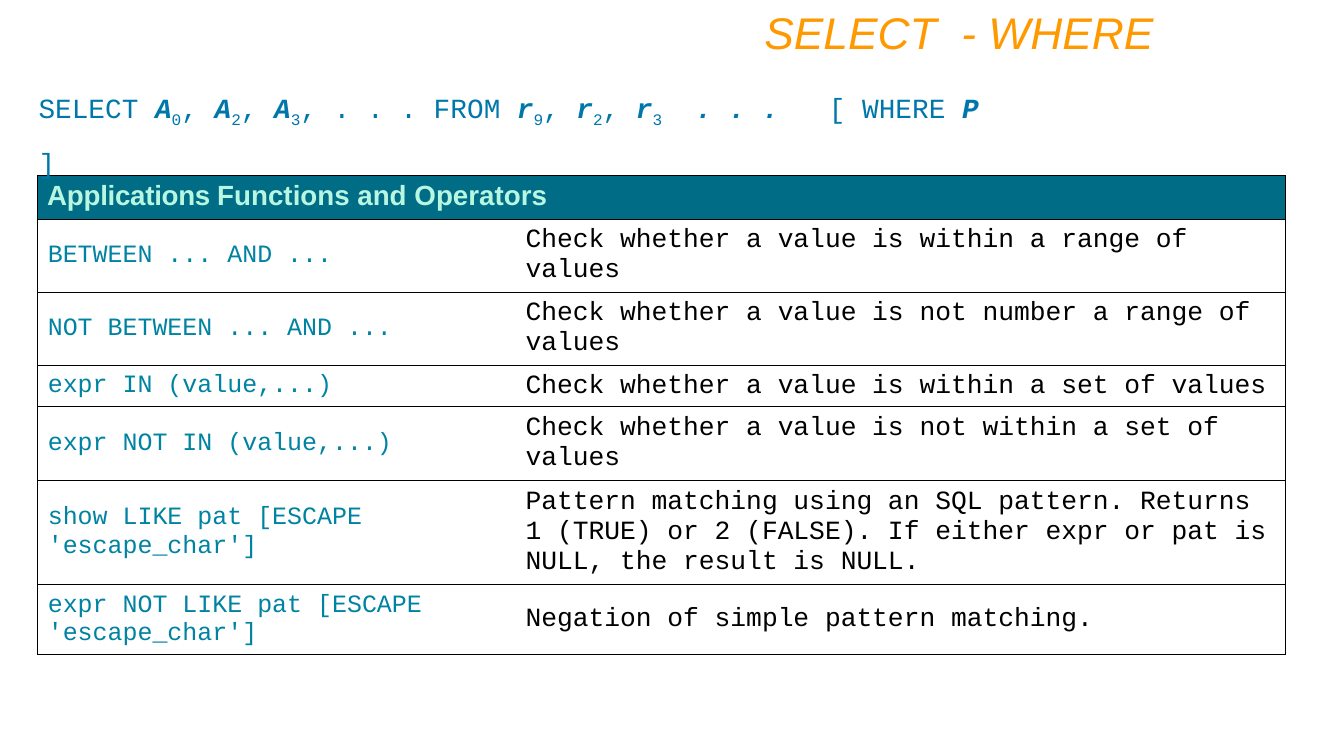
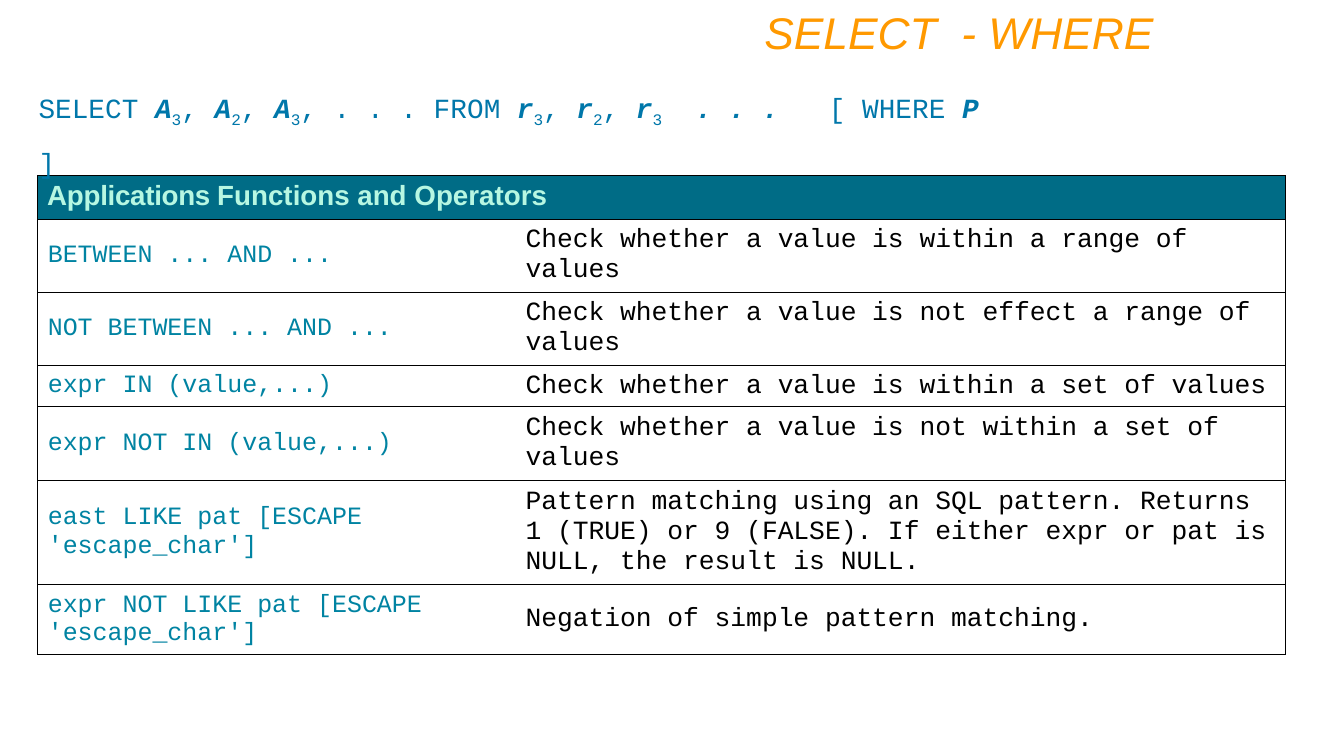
SELECT A 0: 0 -> 3
9 at (538, 121): 9 -> 3
number: number -> effect
show: show -> east
or 2: 2 -> 9
